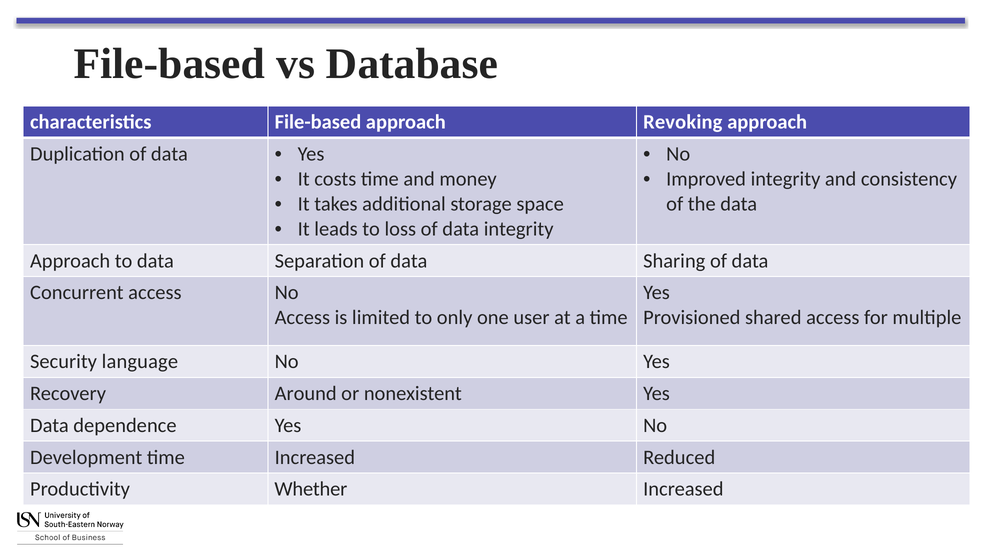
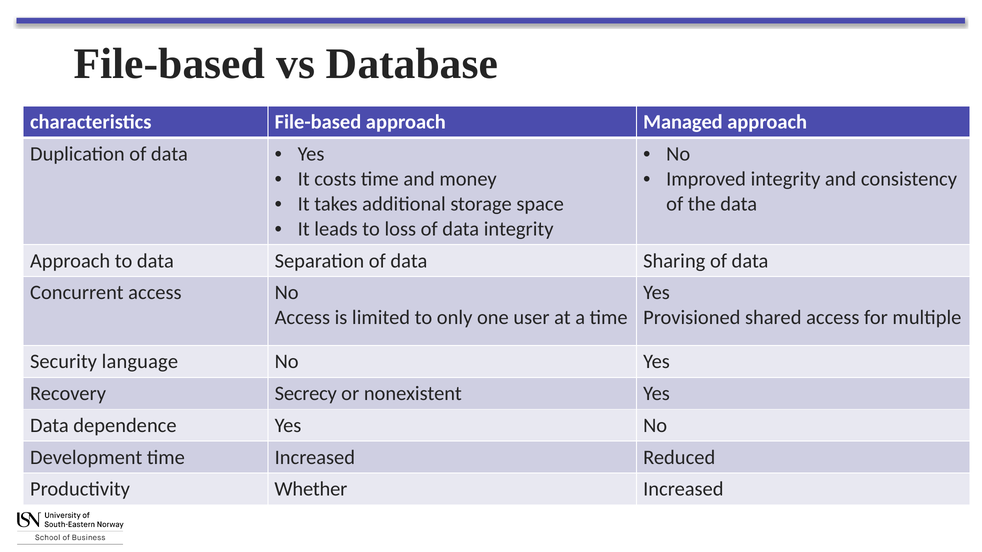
Revoking: Revoking -> Managed
Around: Around -> Secrecy
